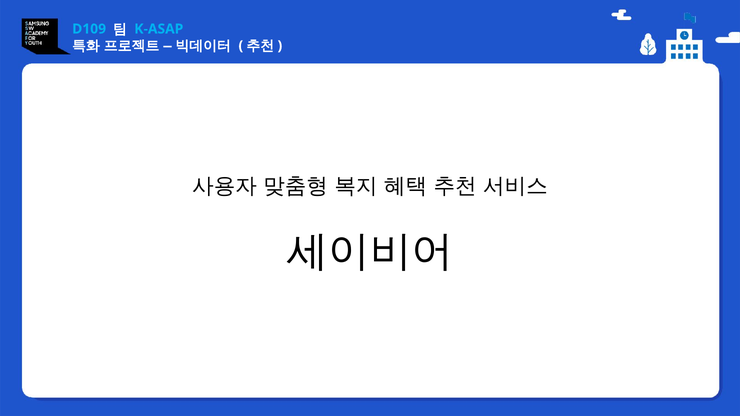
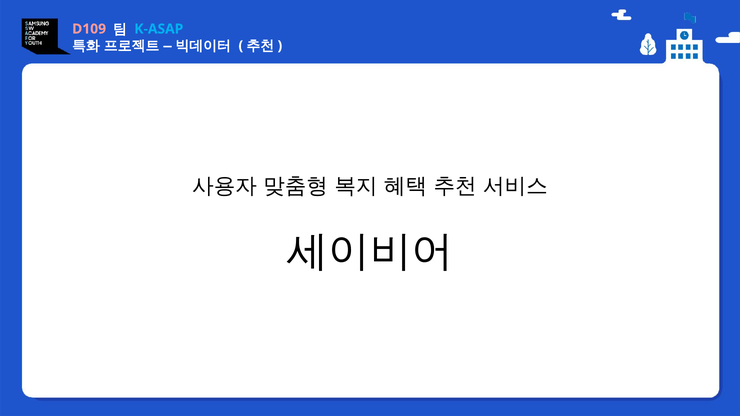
D109 colour: light blue -> pink
